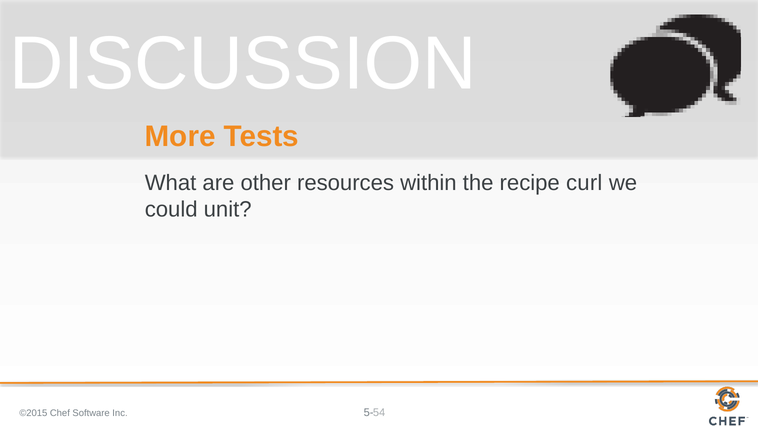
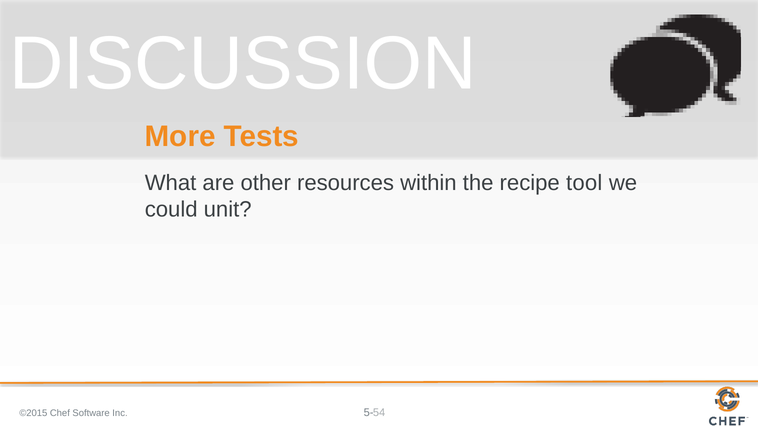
curl: curl -> tool
